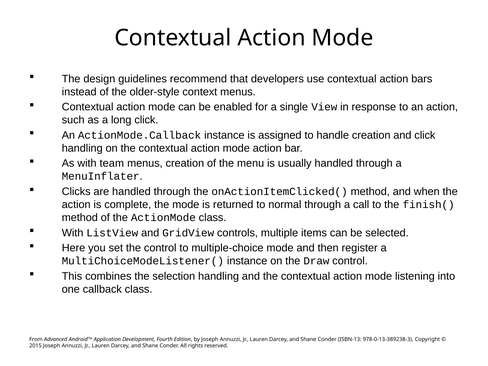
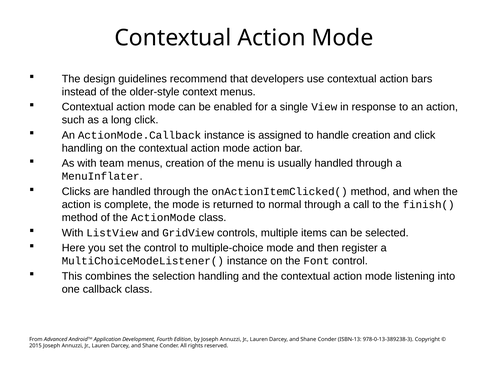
Draw: Draw -> Font
